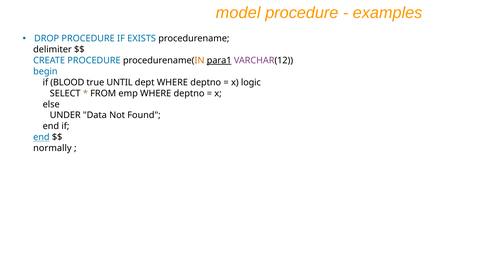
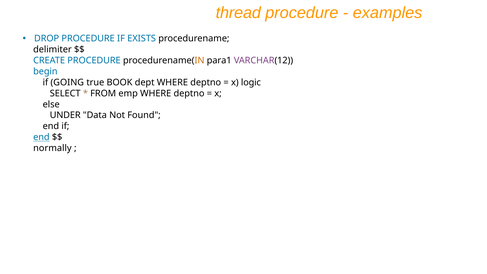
model: model -> thread
para1 underline: present -> none
BLOOD: BLOOD -> GOING
UNTIL: UNTIL -> BOOK
